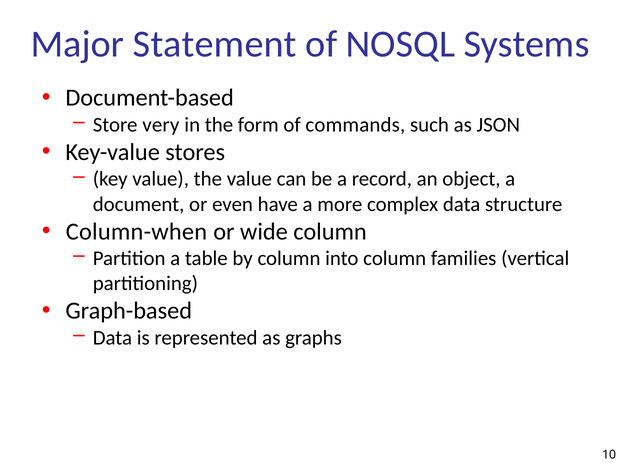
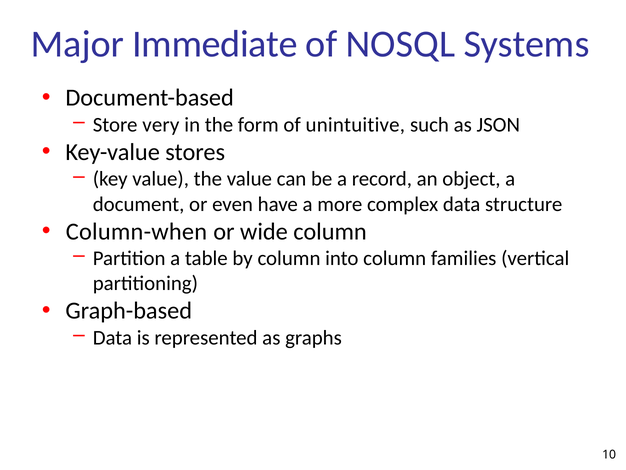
Statement: Statement -> Immediate
commands: commands -> unintuitive
